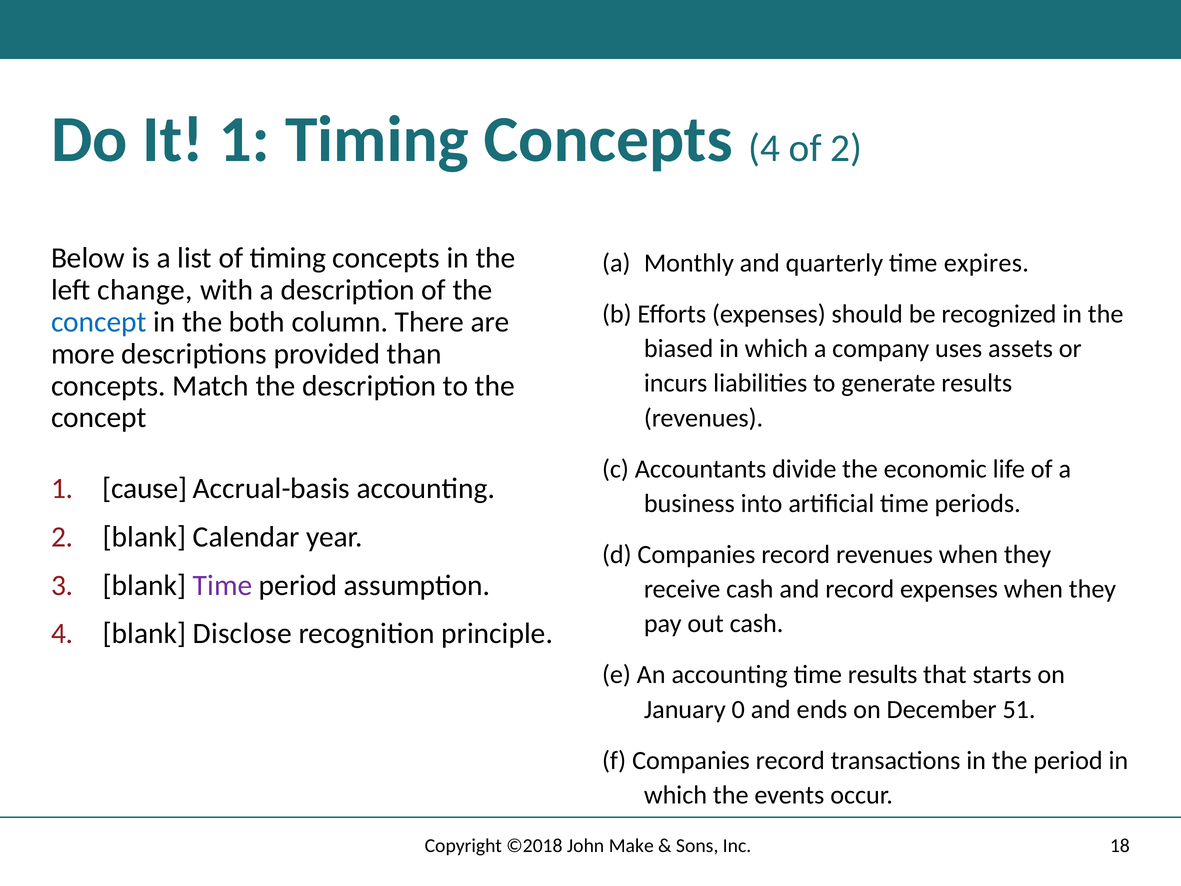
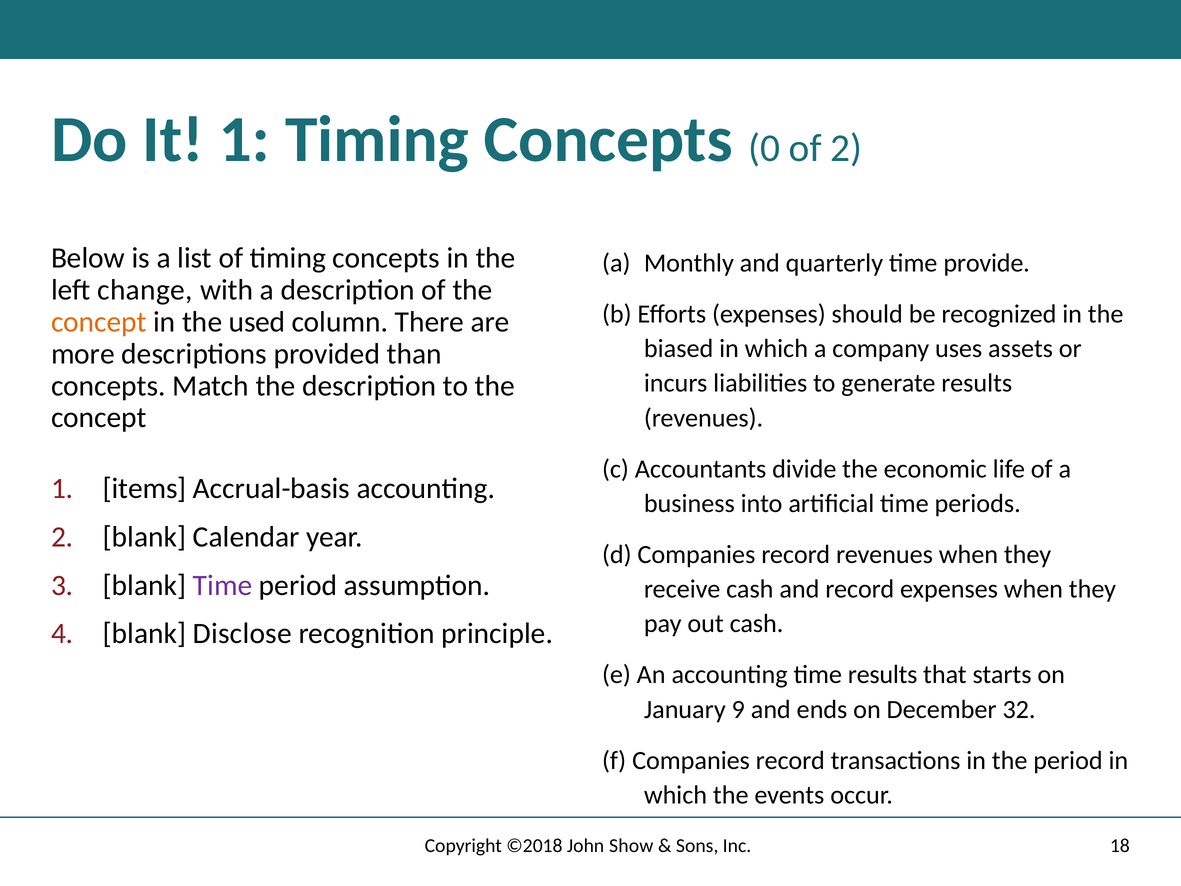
Concepts 4: 4 -> 0
expires: expires -> provide
concept at (99, 322) colour: blue -> orange
both: both -> used
cause: cause -> items
0: 0 -> 9
51: 51 -> 32
Make: Make -> Show
